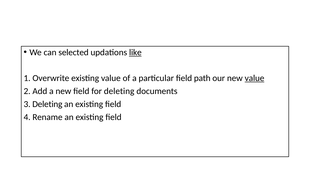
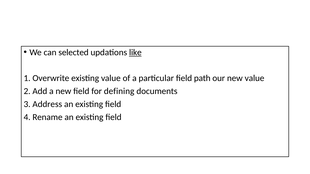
value at (255, 78) underline: present -> none
for deleting: deleting -> defining
3 Deleting: Deleting -> Address
